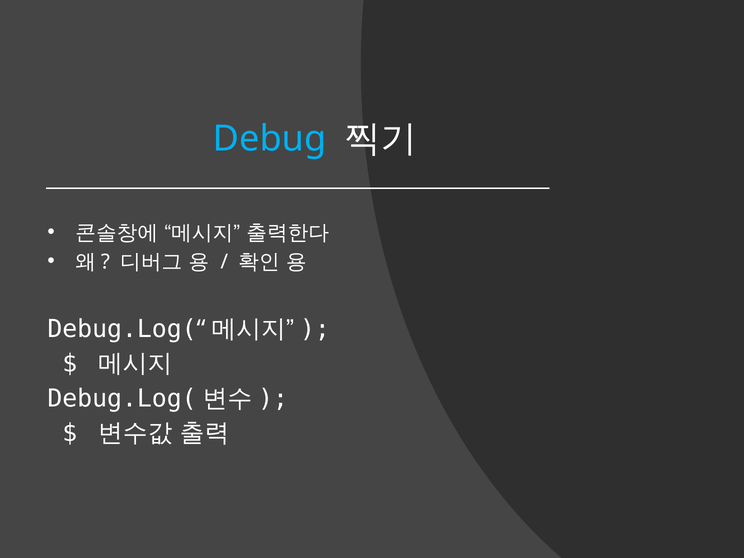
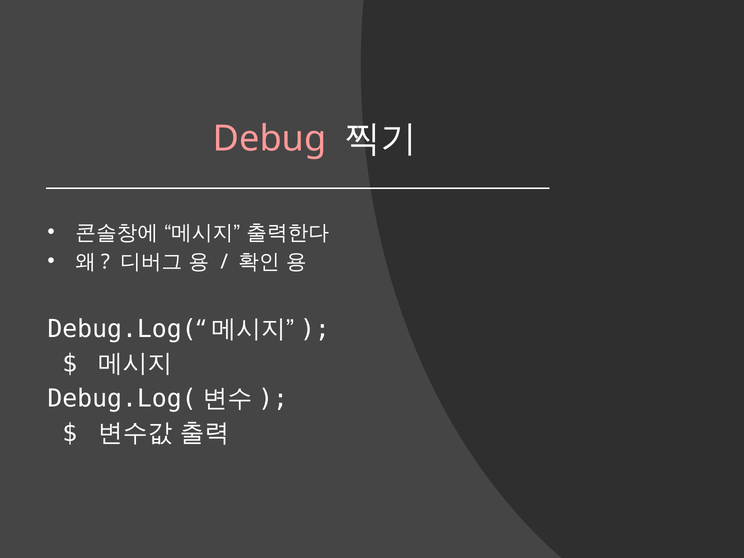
Debug colour: light blue -> pink
